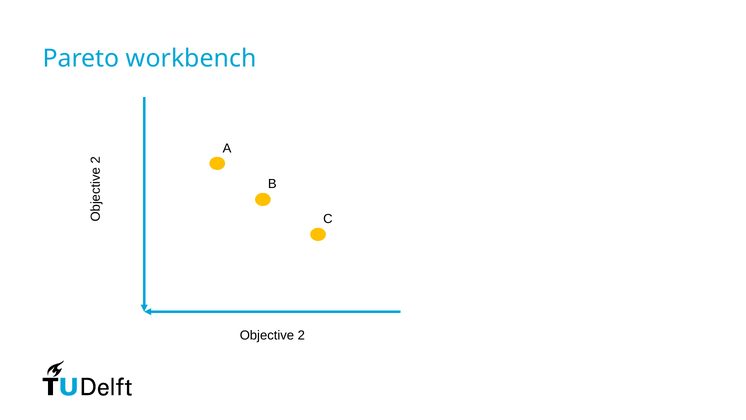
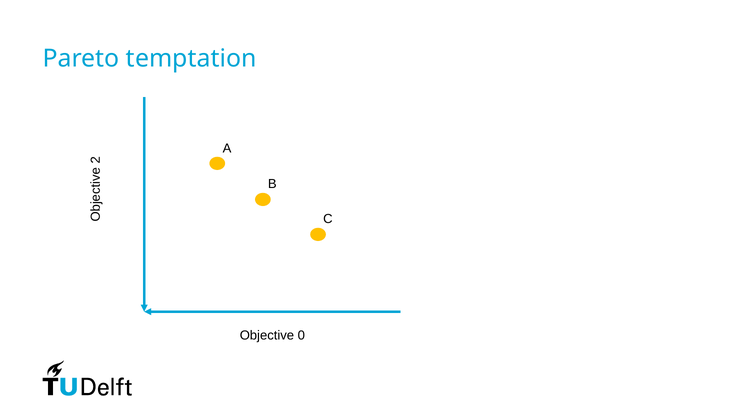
workbench: workbench -> temptation
Objective 2: 2 -> 0
